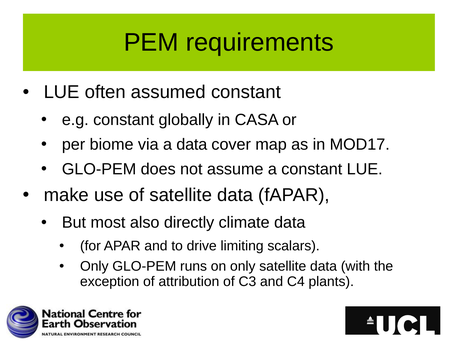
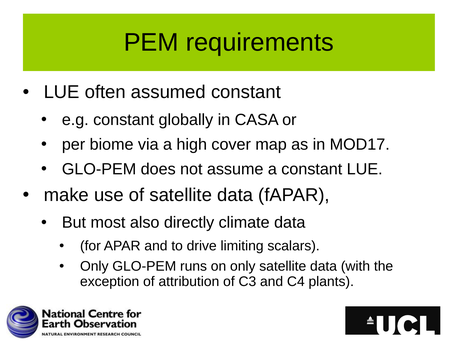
a data: data -> high
